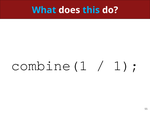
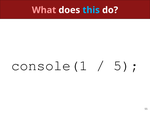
What colour: light blue -> pink
combine(1: combine(1 -> console(1
1: 1 -> 5
